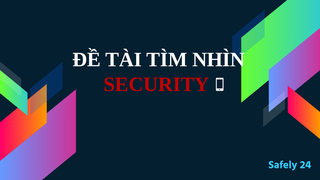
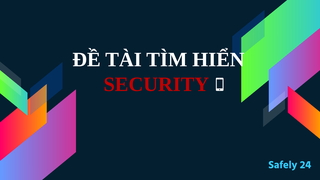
NHÌN: NHÌN -> HIỂN
